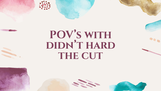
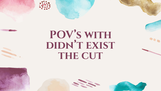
hard: hard -> exist
